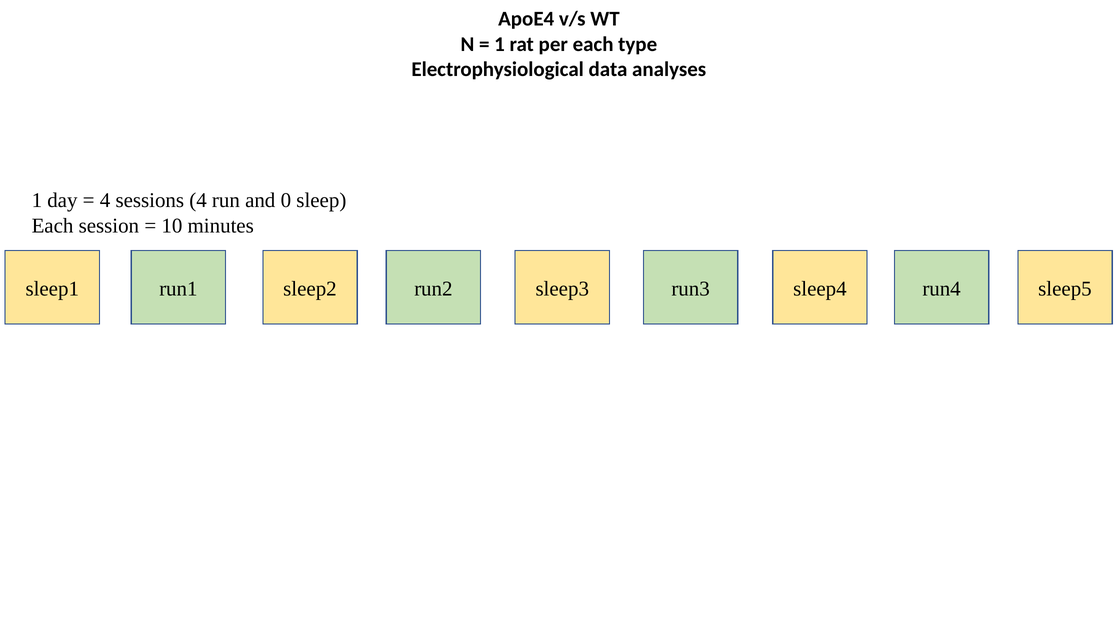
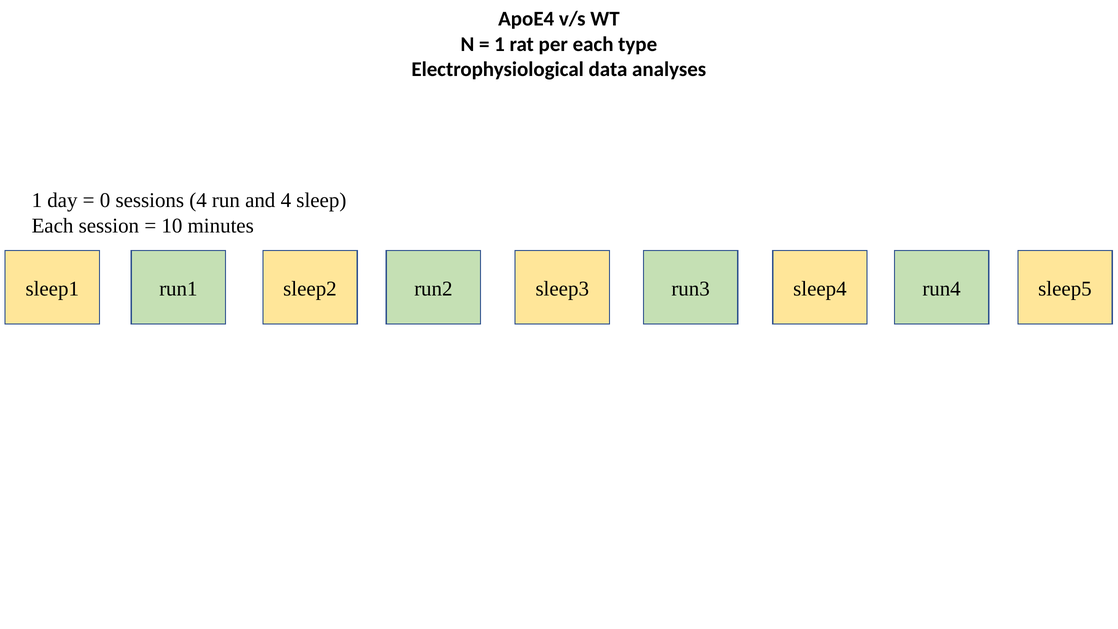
4 at (105, 201): 4 -> 0
and 0: 0 -> 4
